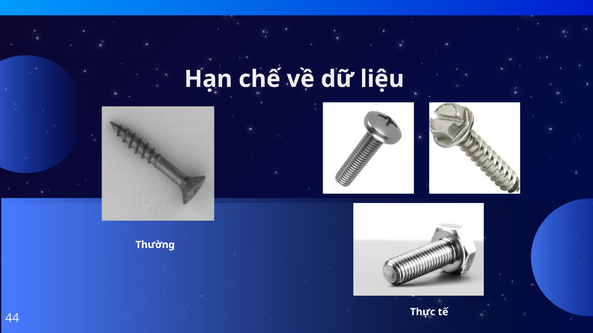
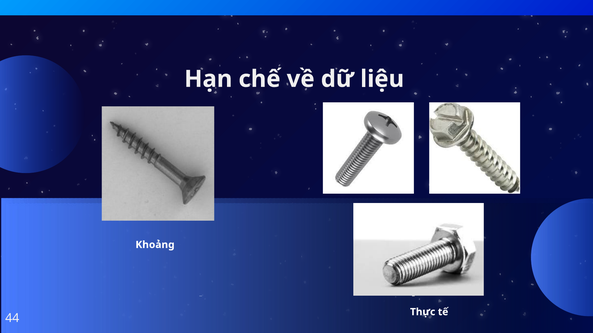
Thường: Thường -> Khoảng
